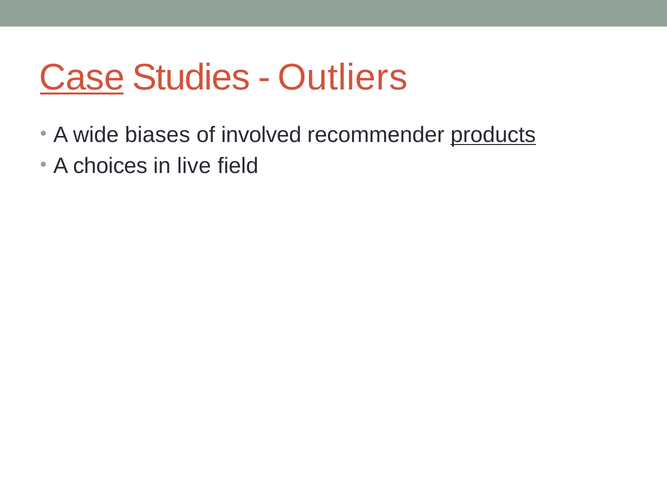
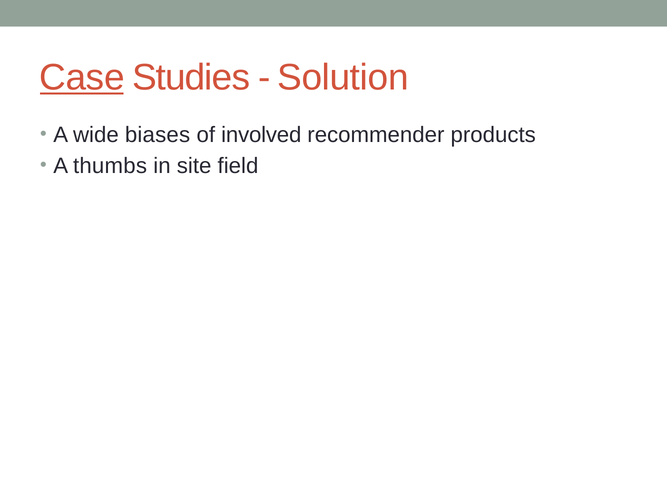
Outliers: Outliers -> Solution
products underline: present -> none
choices: choices -> thumbs
live: live -> site
